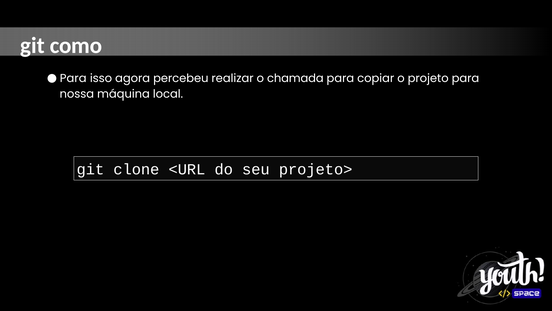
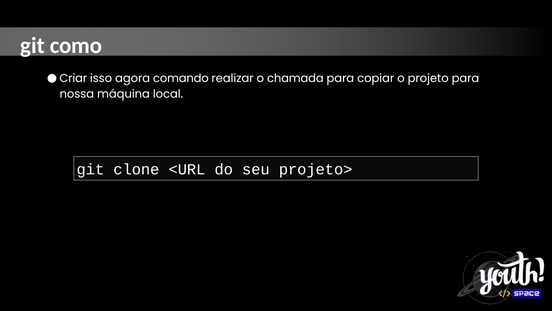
Para at (73, 78): Para -> Criar
percebeu: percebeu -> comando
